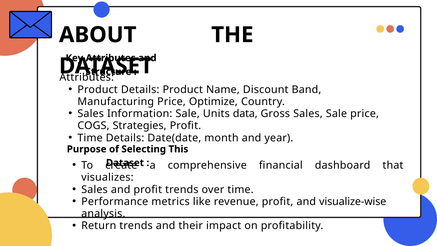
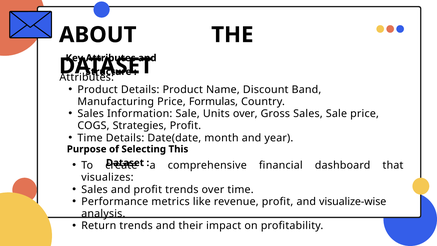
Optimize: Optimize -> Formulas
Units data: data -> over
